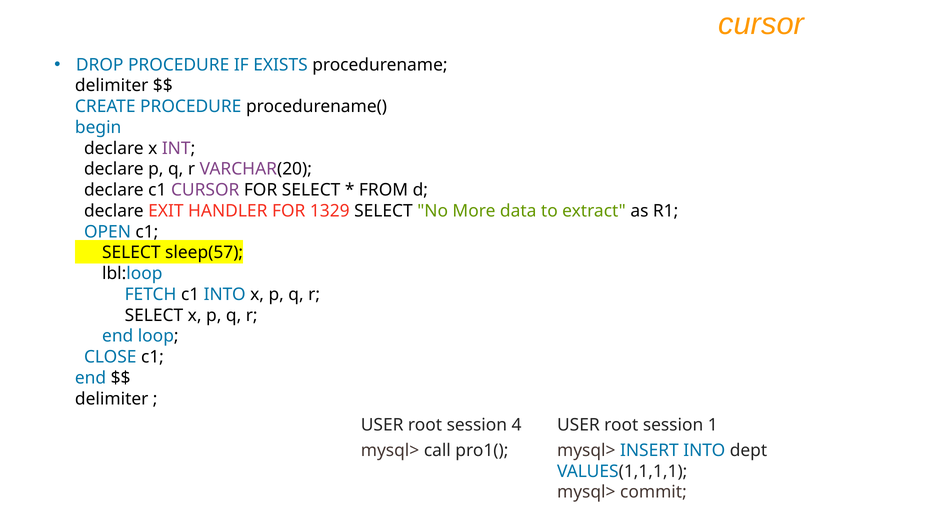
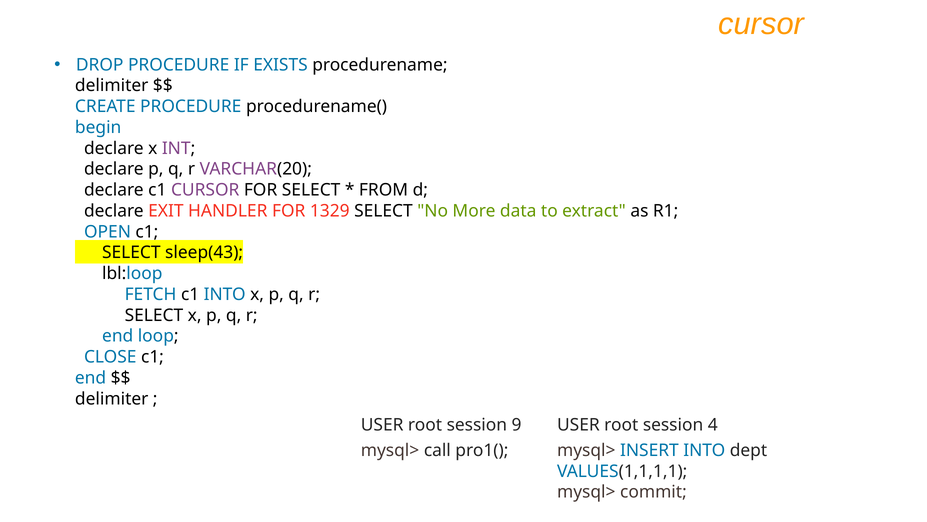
sleep(57: sleep(57 -> sleep(43
4: 4 -> 9
1: 1 -> 4
